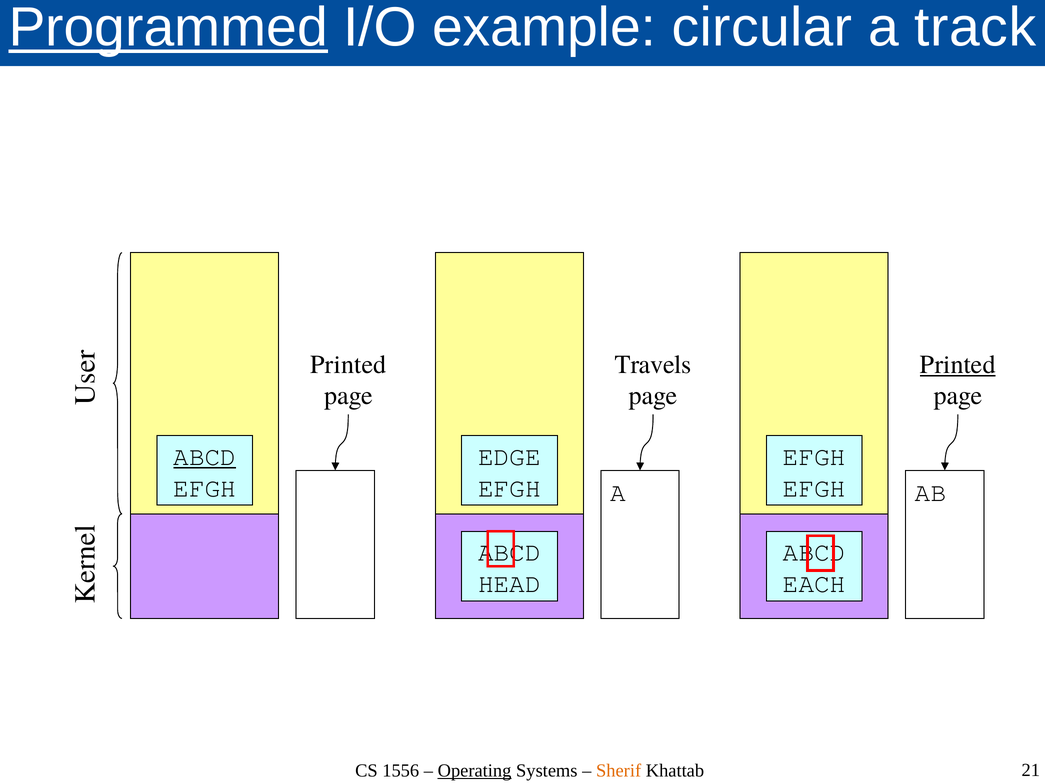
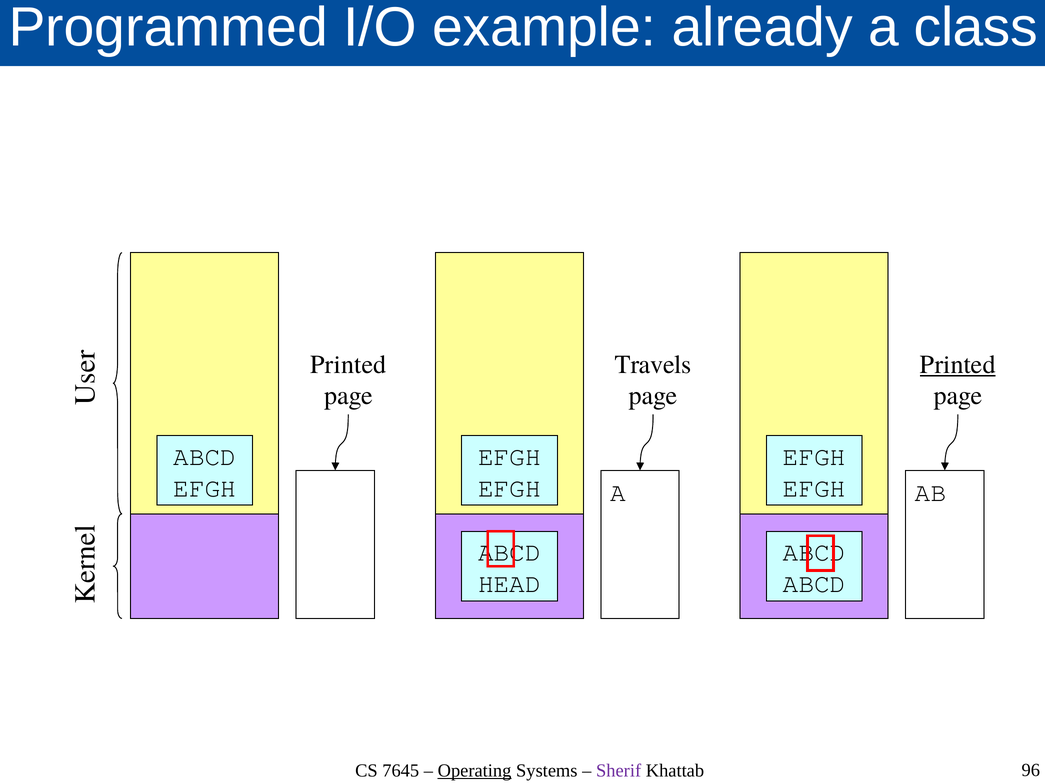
Programmed underline: present -> none
circular: circular -> already
track: track -> class
ABCD at (205, 456) underline: present -> none
EDGE at (509, 456): EDGE -> EFGH
EACH at (814, 583): EACH -> ABCD
1556: 1556 -> 7645
Sherif colour: orange -> purple
21: 21 -> 96
